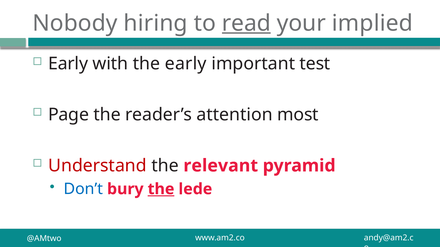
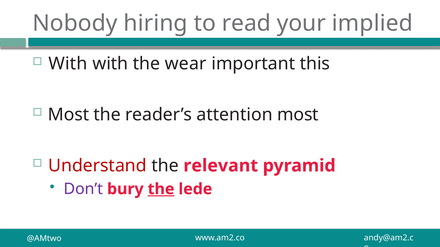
read underline: present -> none
Early at (68, 64): Early -> With
the early: early -> wear
test: test -> this
Page at (69, 115): Page -> Most
Don’t colour: blue -> purple
